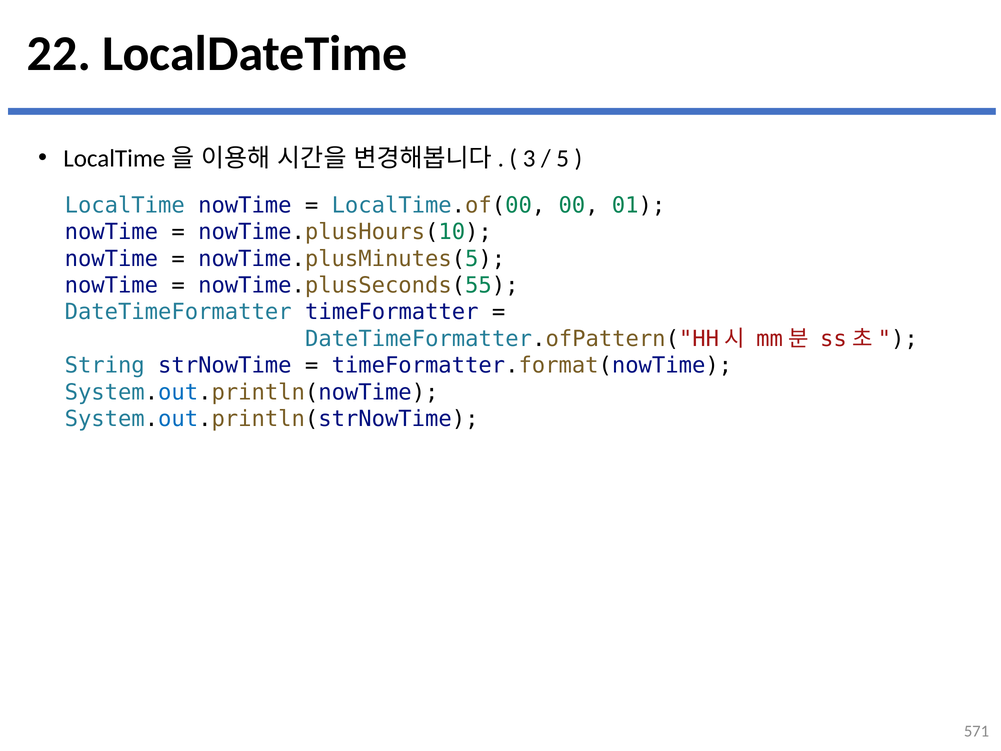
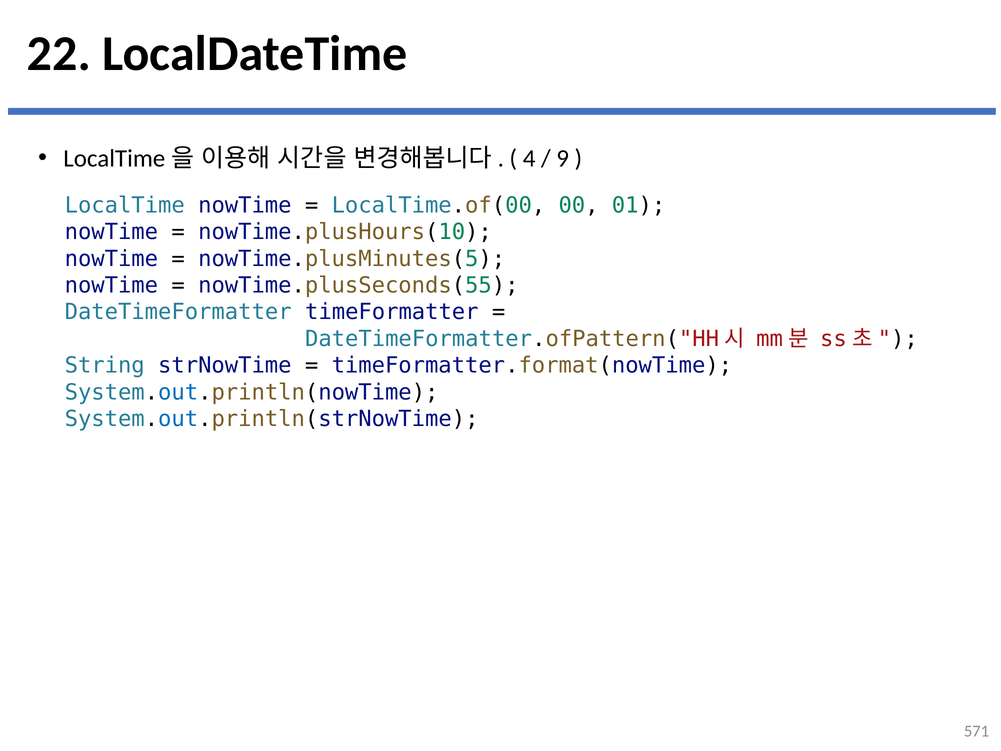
3: 3 -> 4
5: 5 -> 9
